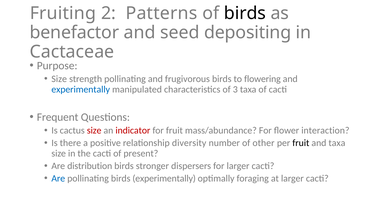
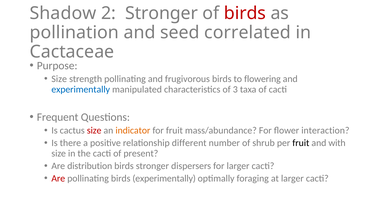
Fruiting: Fruiting -> Shadow
2 Patterns: Patterns -> Stronger
birds at (245, 13) colour: black -> red
benefactor: benefactor -> pollination
depositing: depositing -> correlated
indicator colour: red -> orange
diversity: diversity -> different
other: other -> shrub
and taxa: taxa -> with
Are at (58, 179) colour: blue -> red
